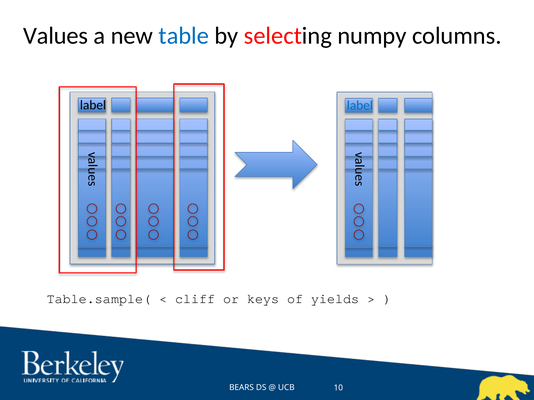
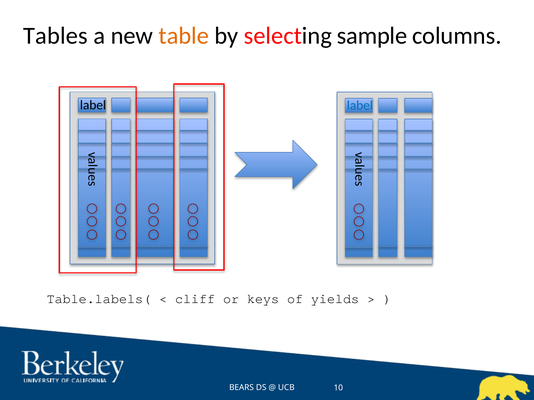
Values: Values -> Tables
table colour: blue -> orange
numpy: numpy -> sample
Table.sample(: Table.sample( -> Table.labels(
